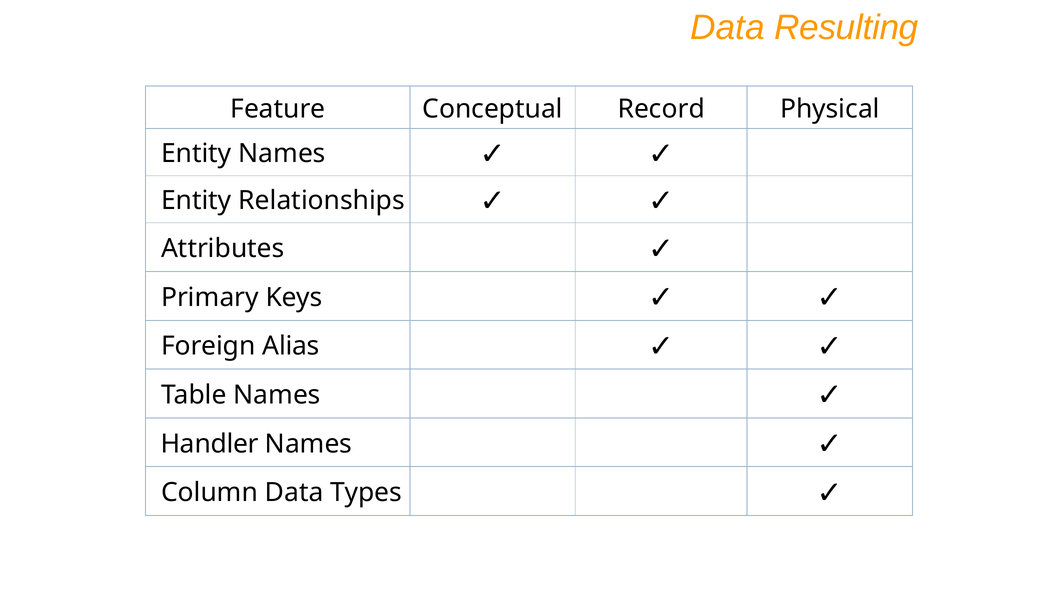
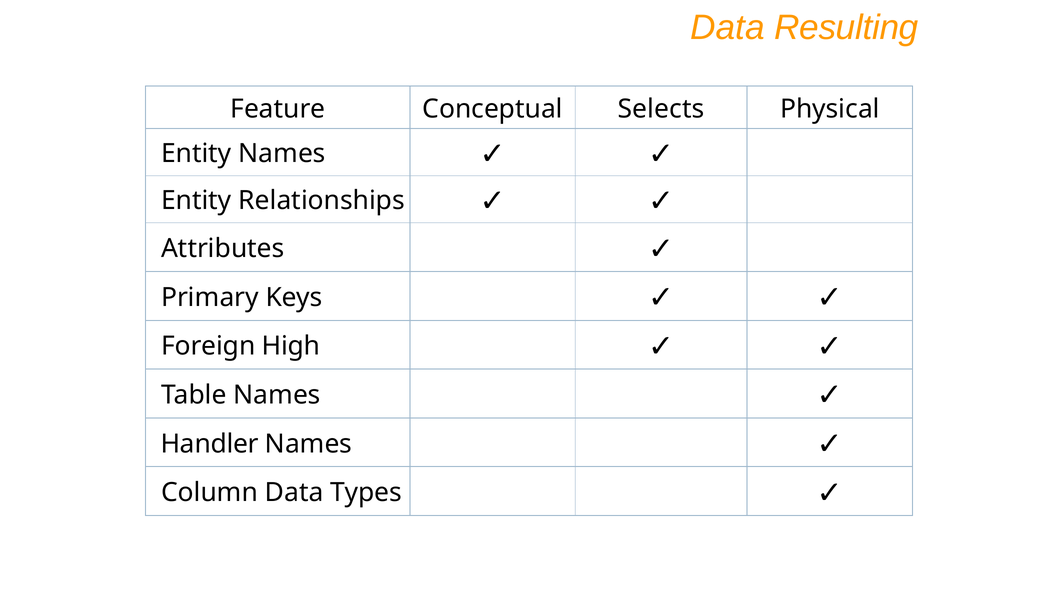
Record: Record -> Selects
Alias: Alias -> High
